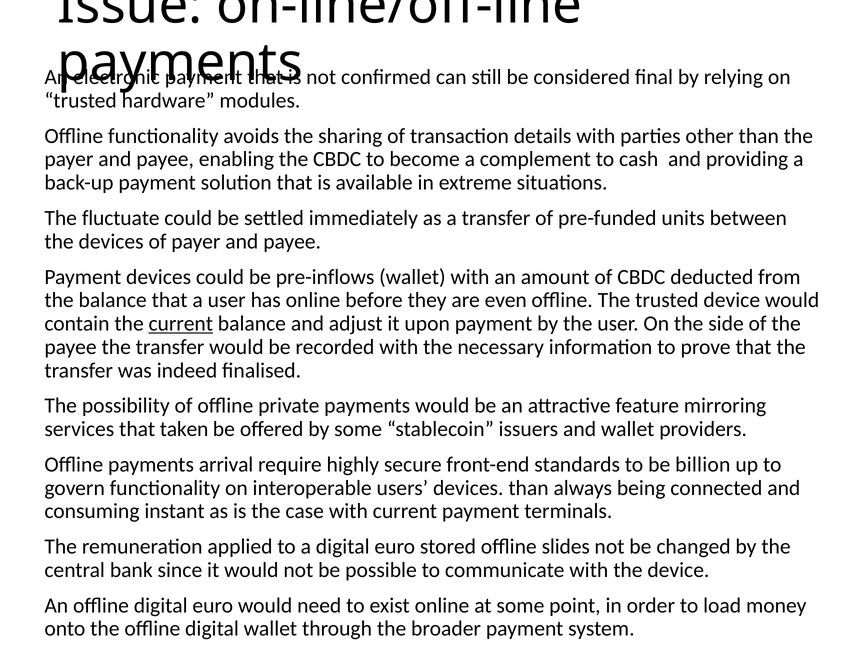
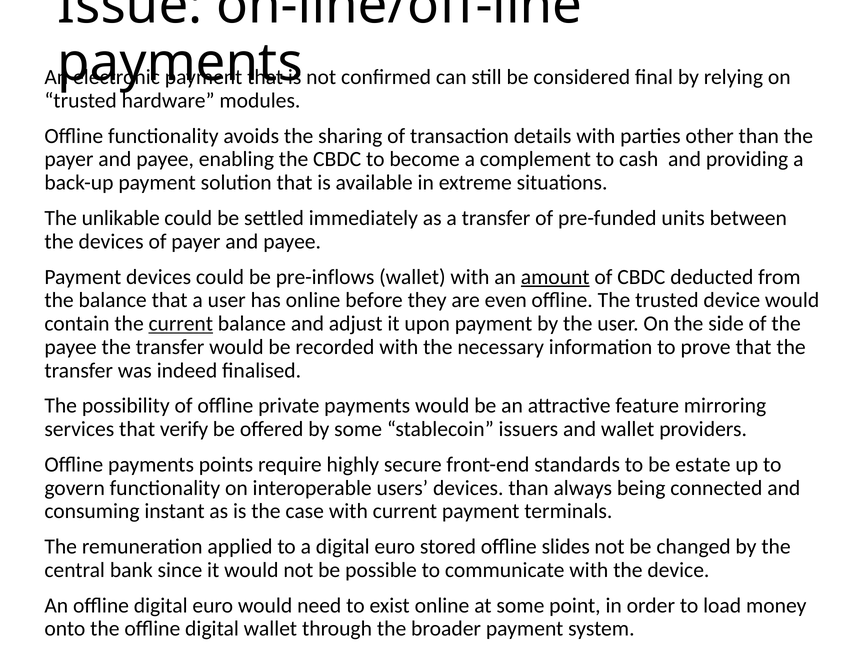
fluctuate: fluctuate -> unlikable
amount underline: none -> present
taken: taken -> verify
arrival: arrival -> points
billion: billion -> estate
